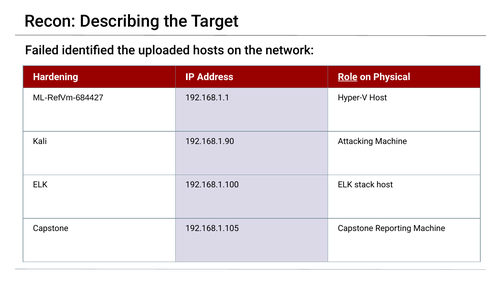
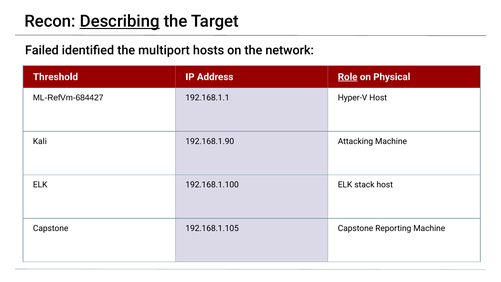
Describing underline: none -> present
uploaded: uploaded -> multiport
Hardening: Hardening -> Threshold
